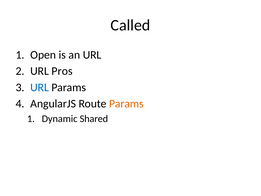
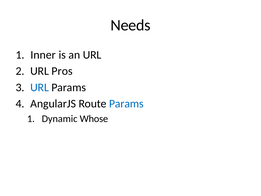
Called: Called -> Needs
Open: Open -> Inner
Params at (126, 104) colour: orange -> blue
Shared: Shared -> Whose
